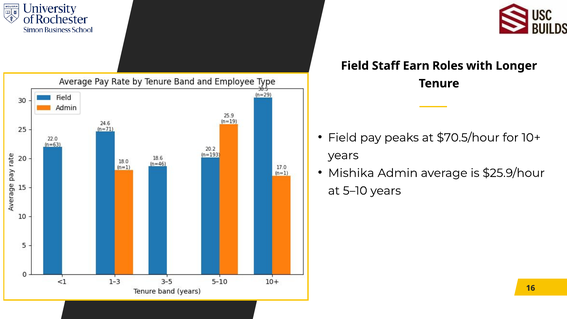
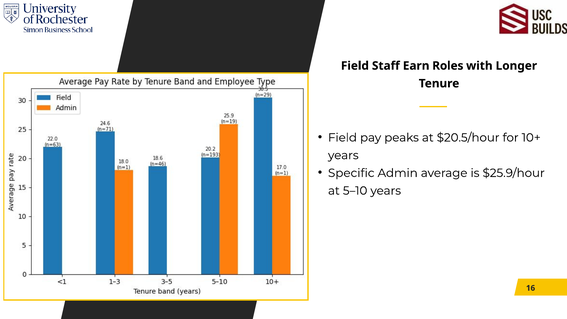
$70.5/hour: $70.5/hour -> $20.5/hour
Mishika: Mishika -> Specific
